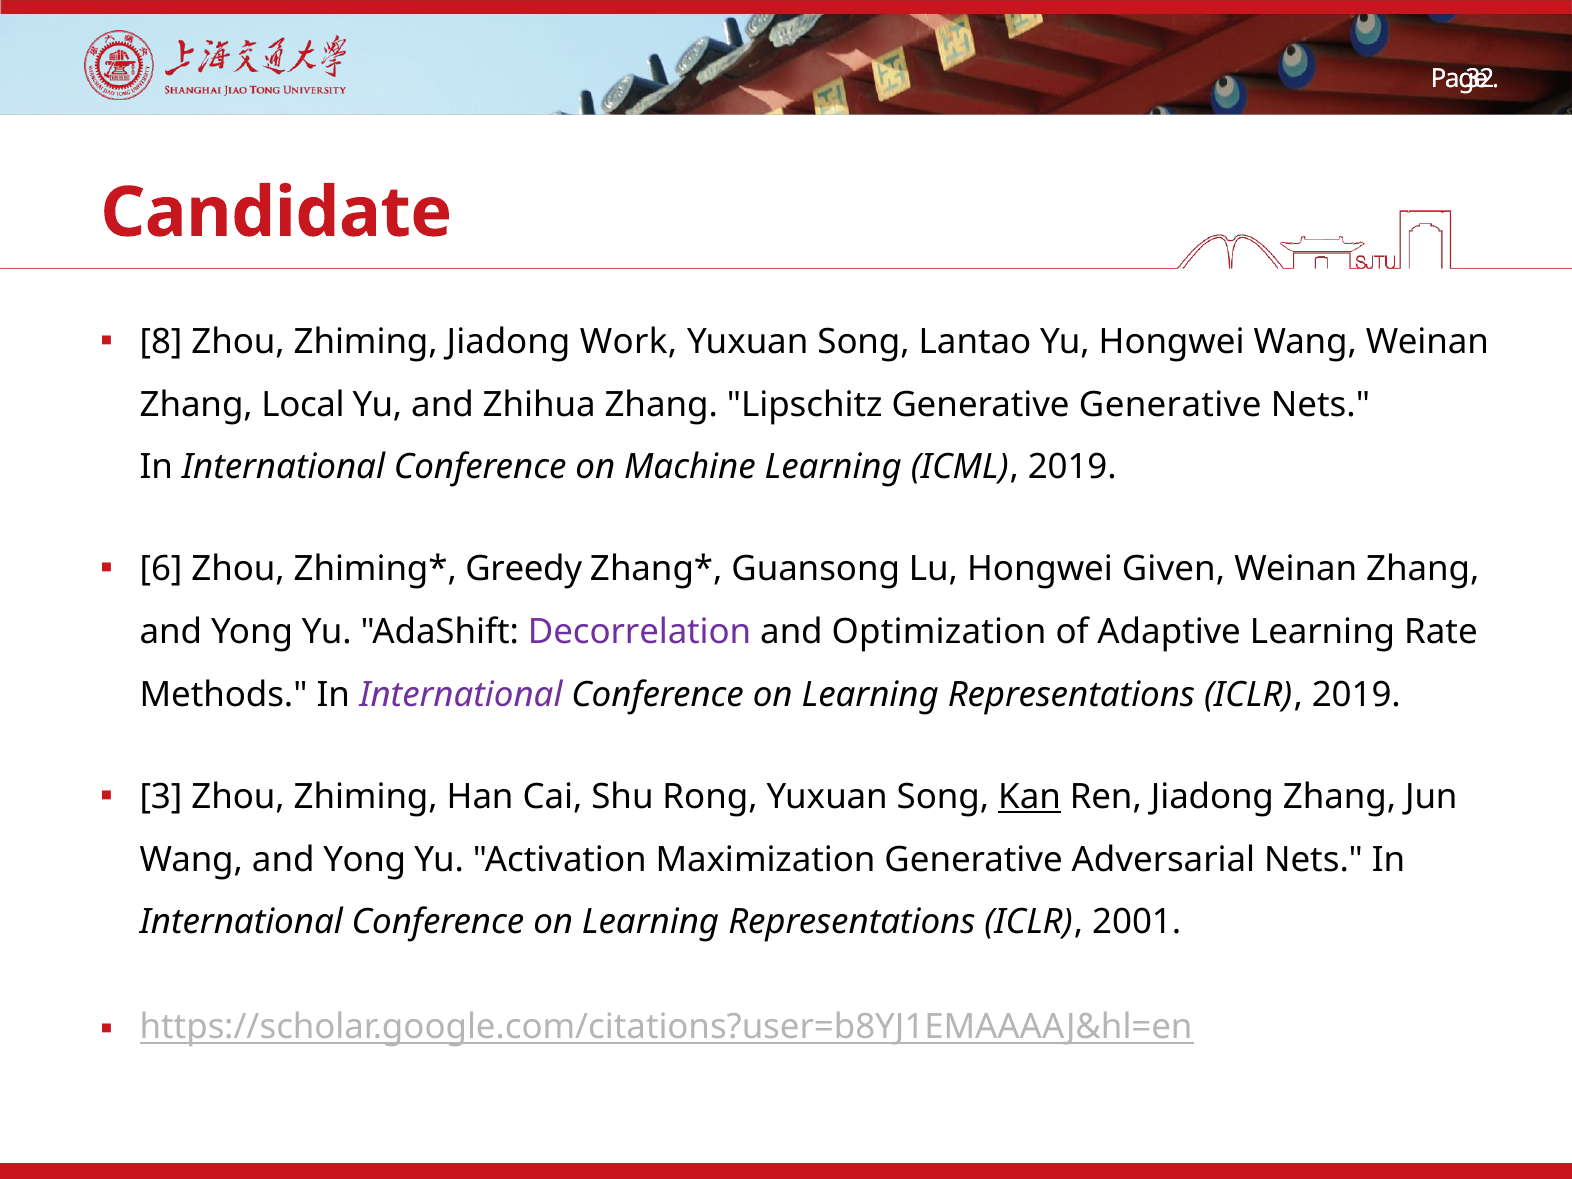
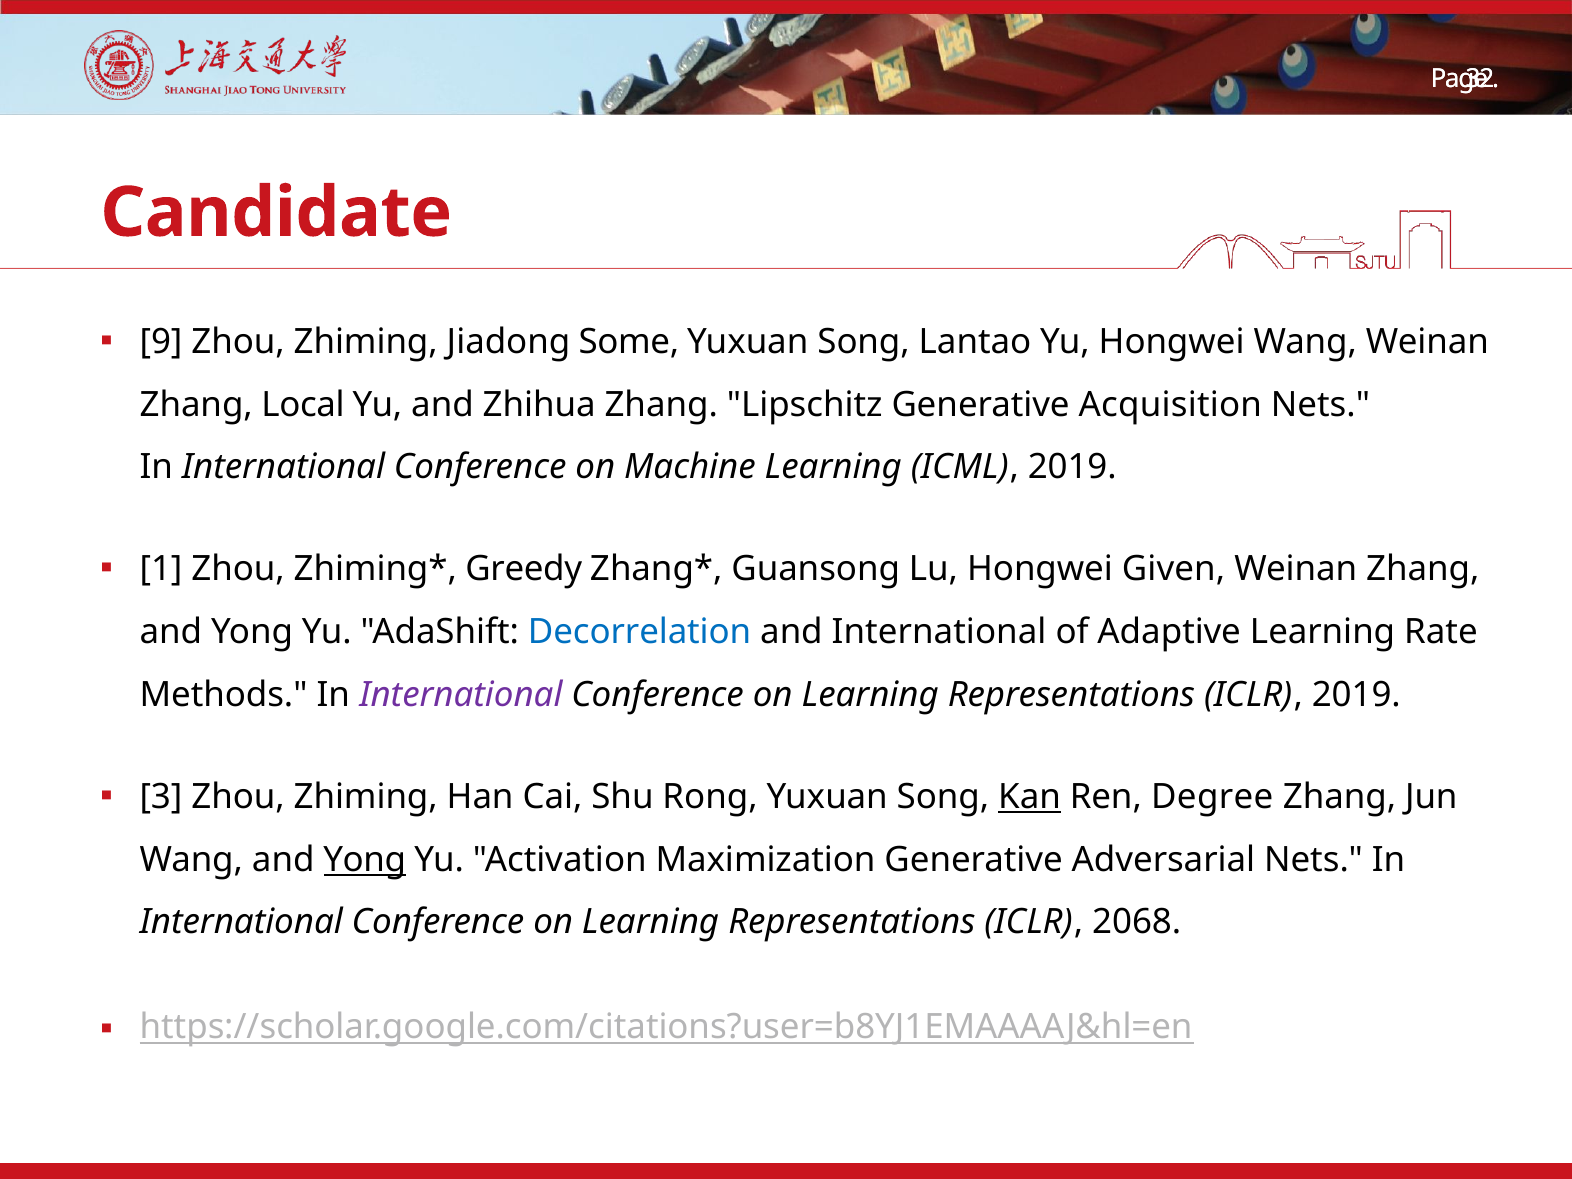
8: 8 -> 9
Work: Work -> Some
Generative Generative: Generative -> Acquisition
6: 6 -> 1
Decorrelation colour: purple -> blue
and Optimization: Optimization -> International
Ren Jiadong: Jiadong -> Degree
Yong at (365, 860) underline: none -> present
2001: 2001 -> 2068
